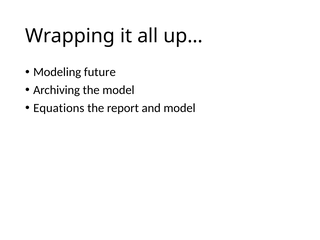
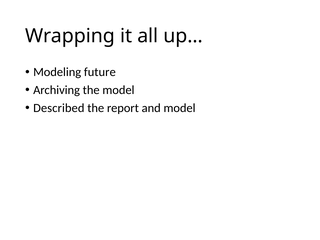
Equations: Equations -> Described
